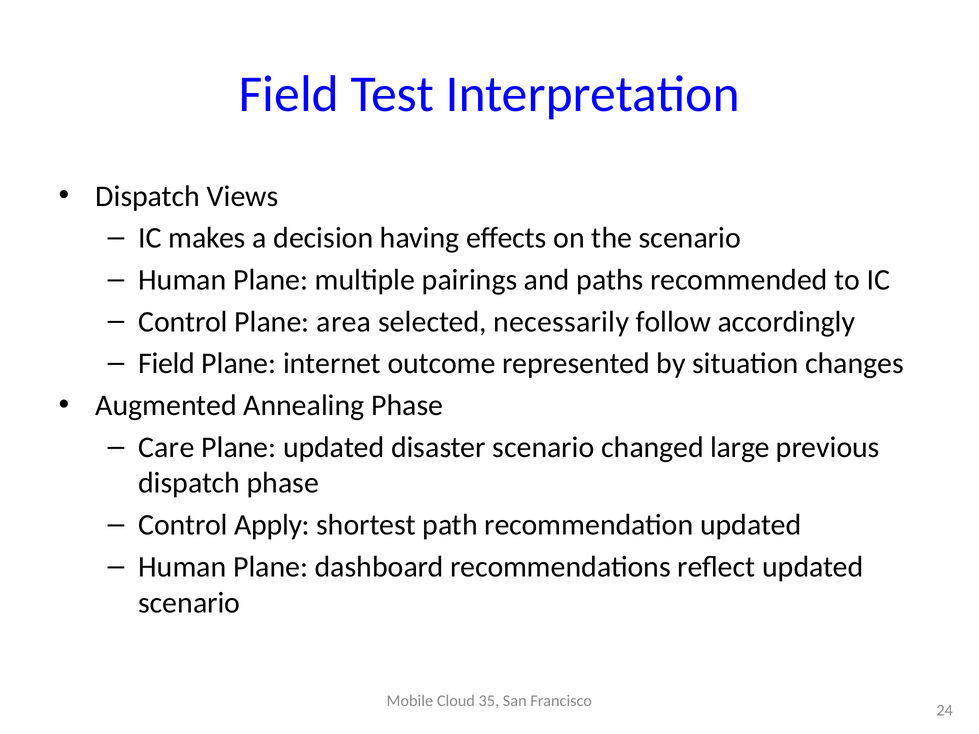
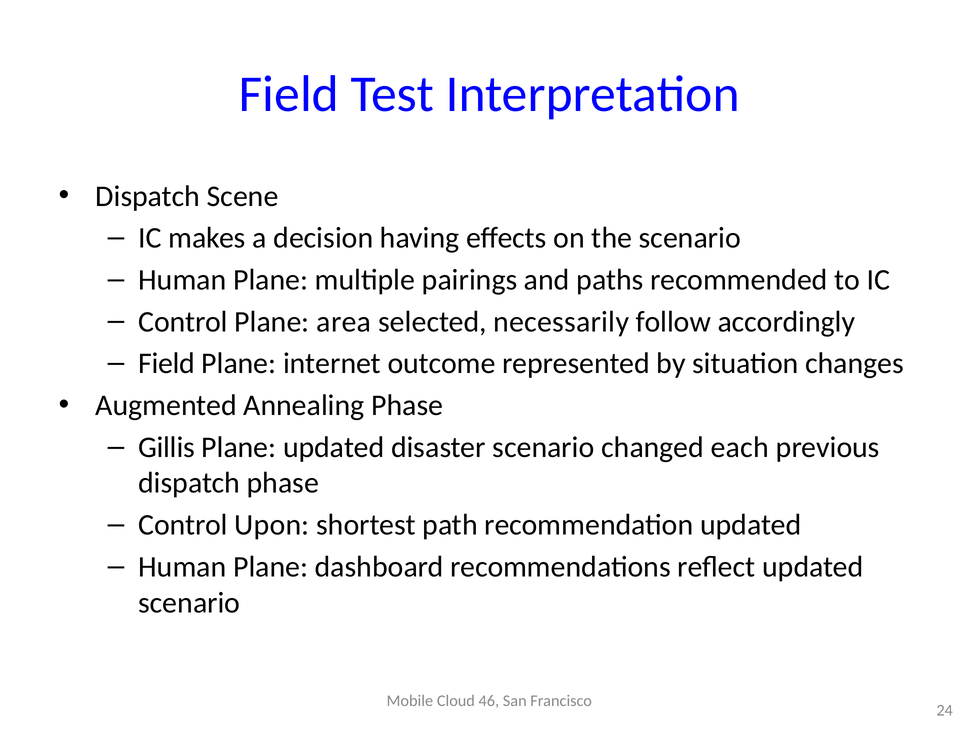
Views: Views -> Scene
Care: Care -> Gillis
large: large -> each
Apply: Apply -> Upon
35: 35 -> 46
